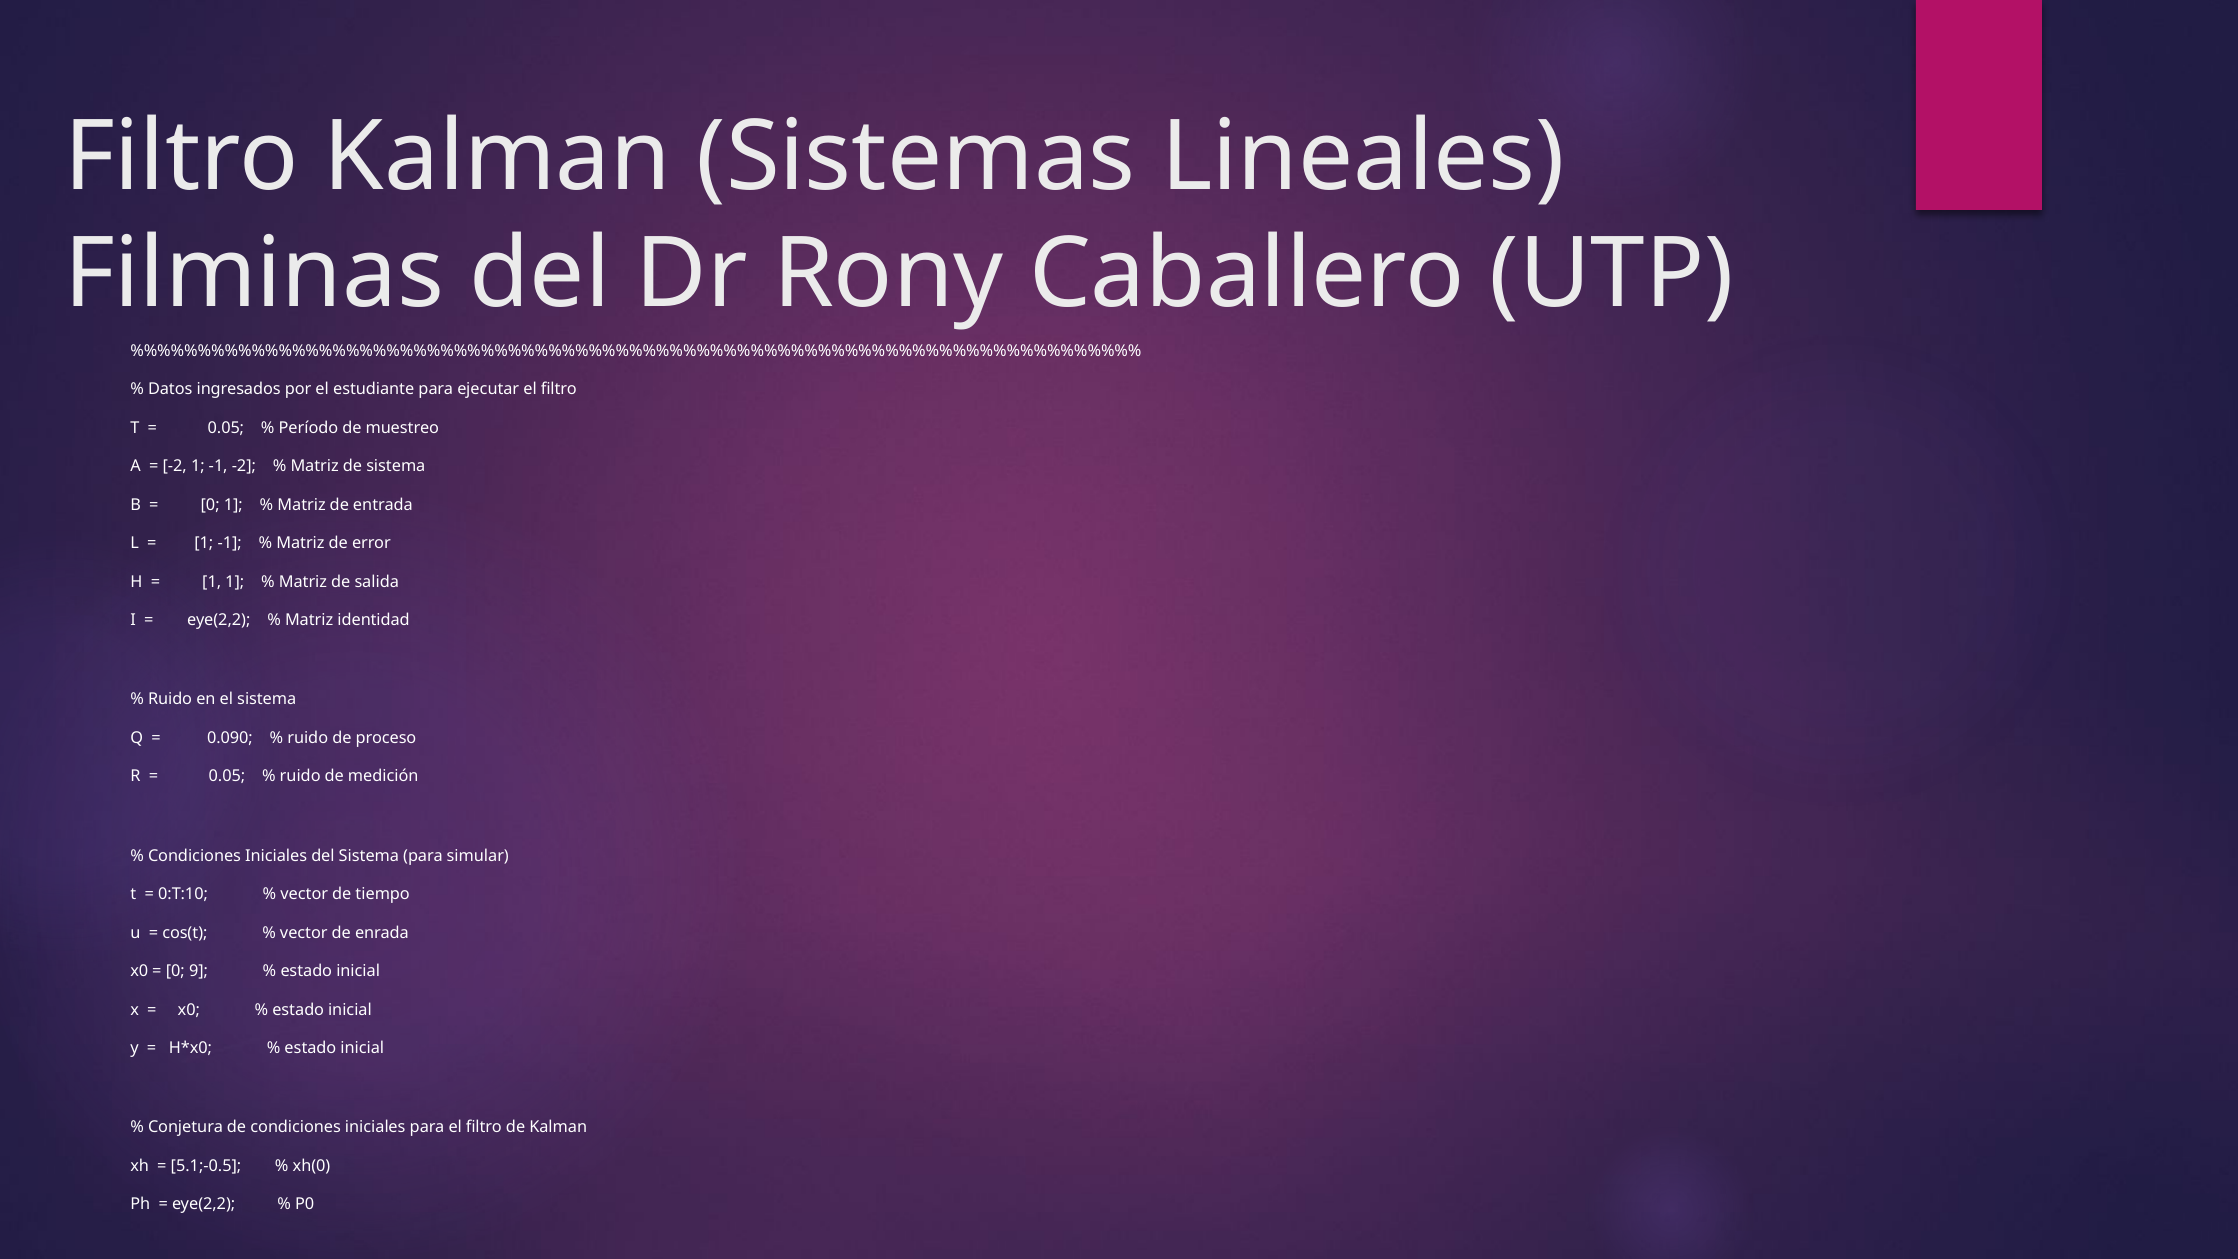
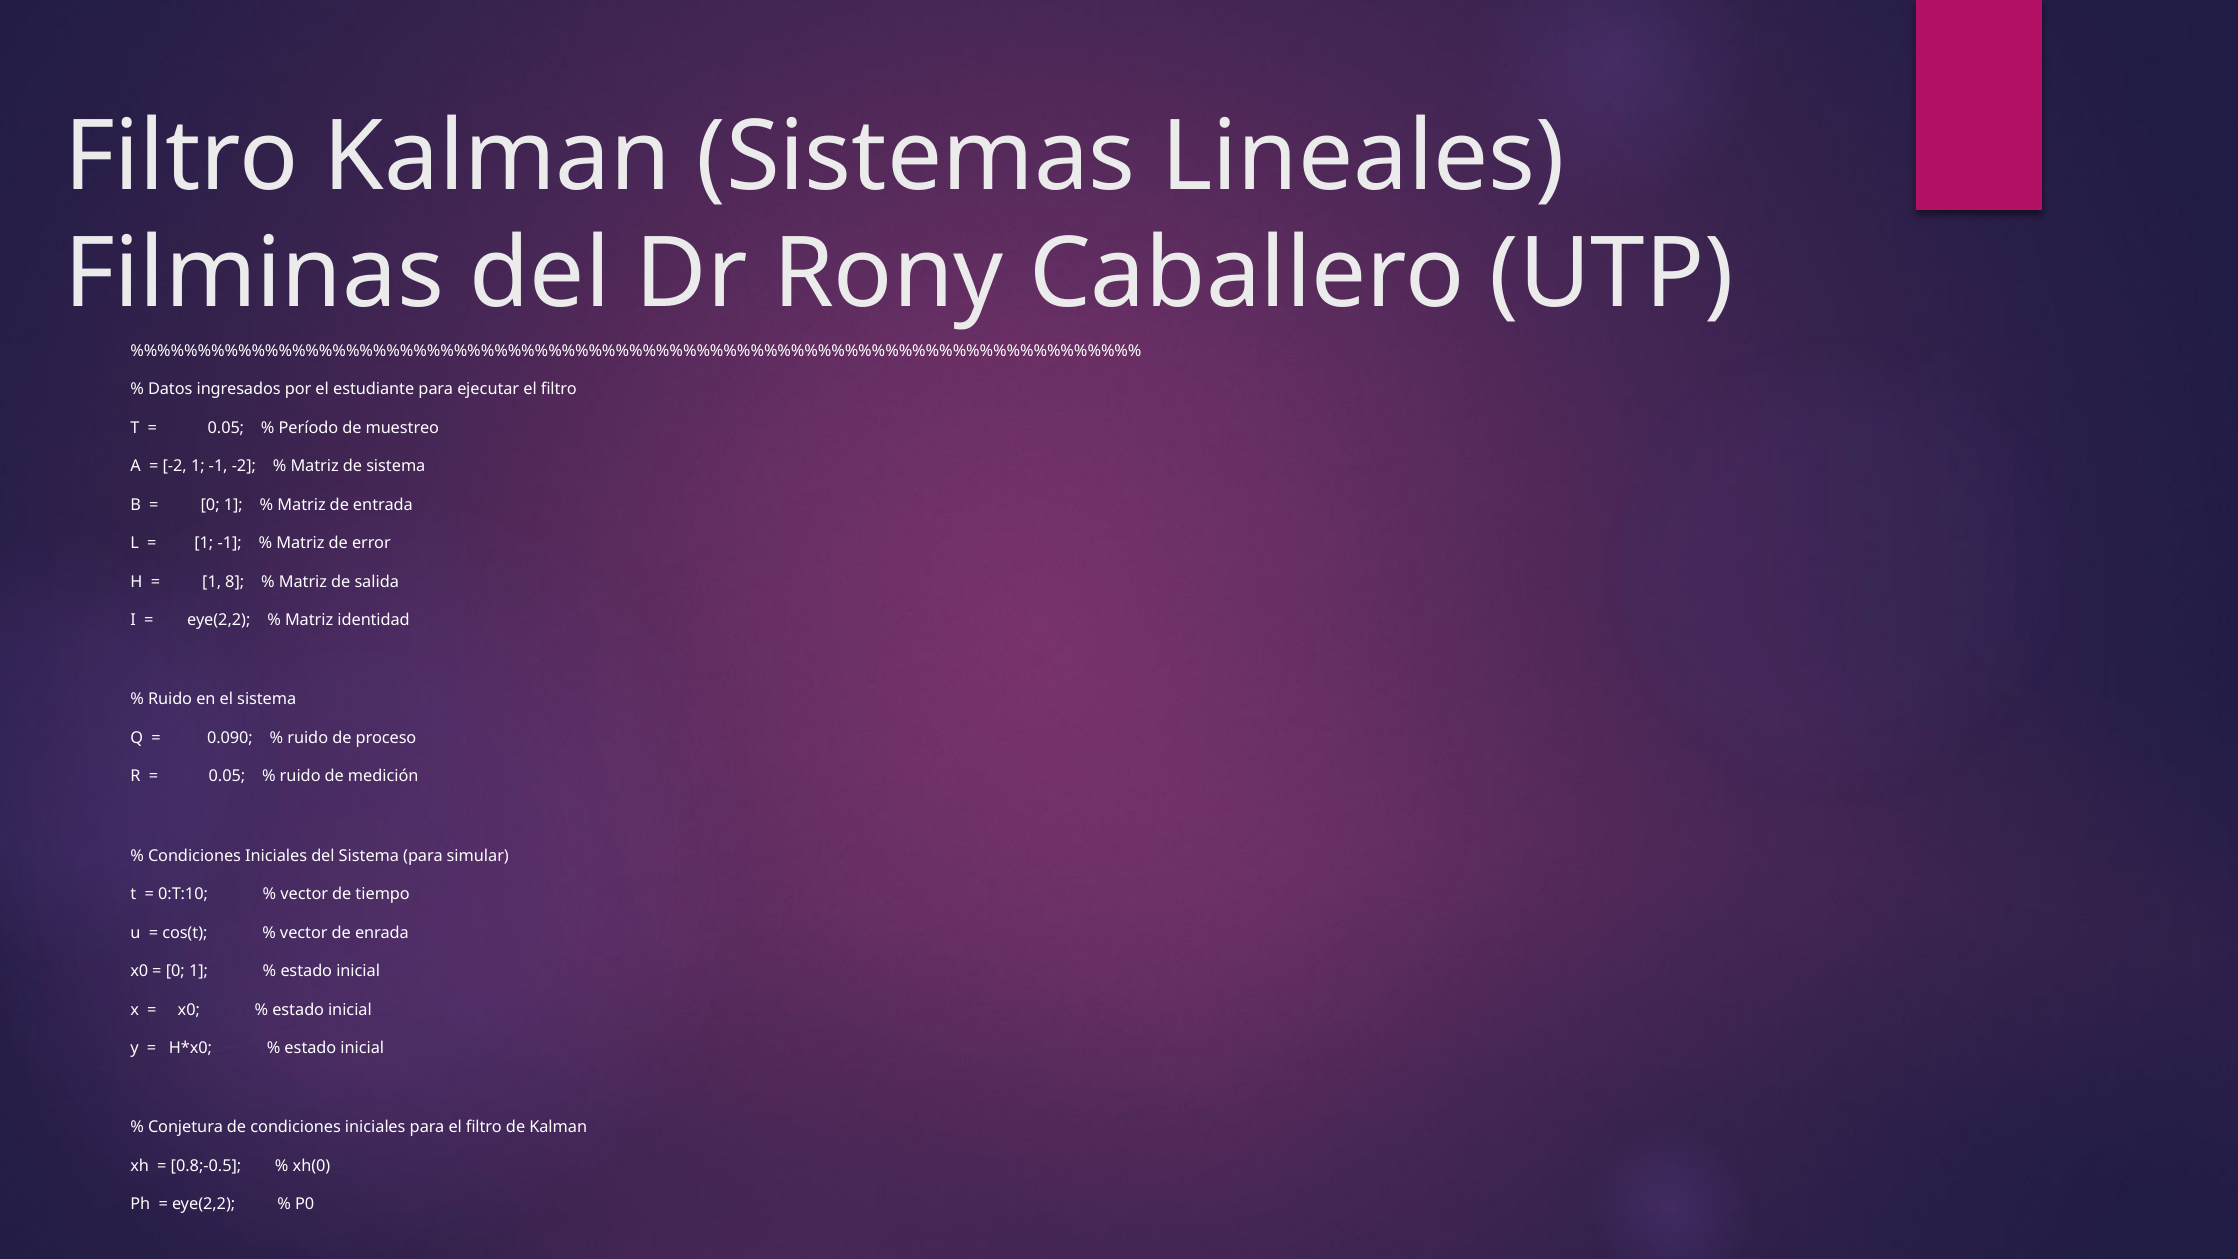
1 1: 1 -> 8
9 at (199, 971): 9 -> 1
5.1;-0.5: 5.1;-0.5 -> 0.8;-0.5
